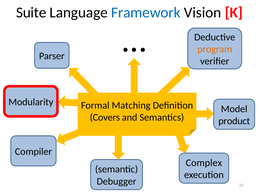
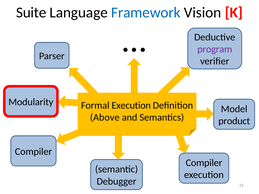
program colour: orange -> purple
Formal Matching: Matching -> Execution
Covers: Covers -> Above
Complex at (204, 163): Complex -> Compiler
